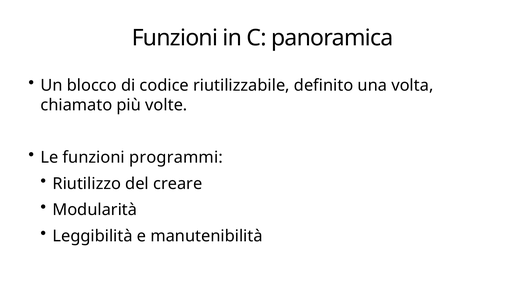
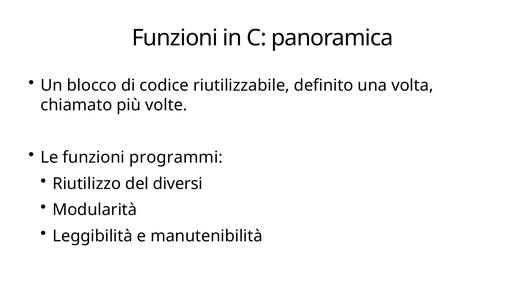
creare: creare -> diversi
